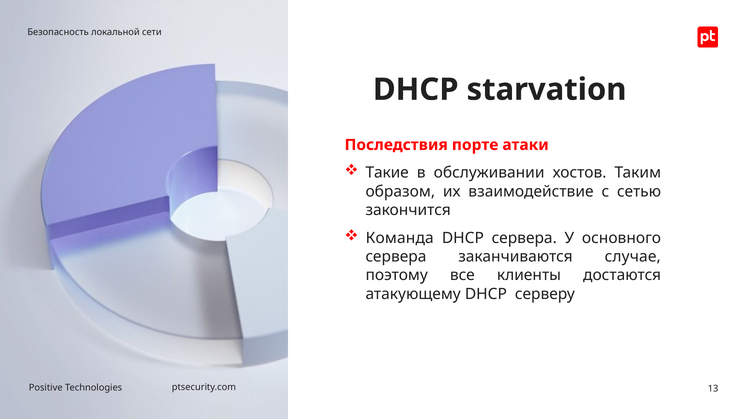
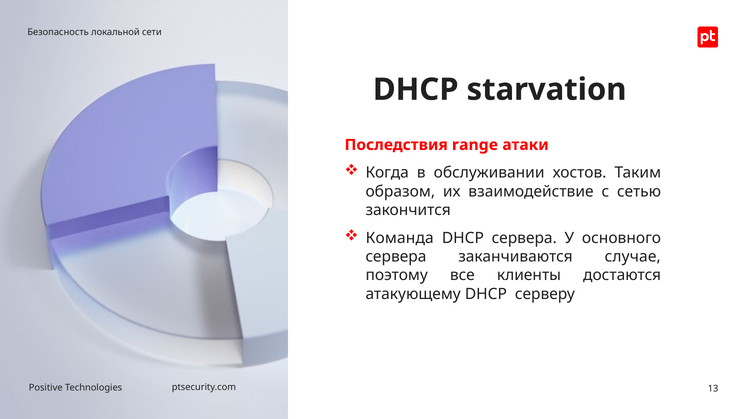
порте: порте -> range
Такие: Такие -> Когда
